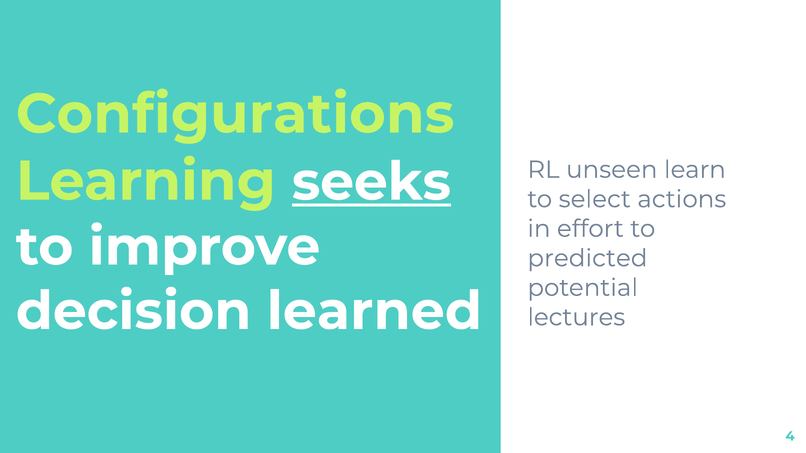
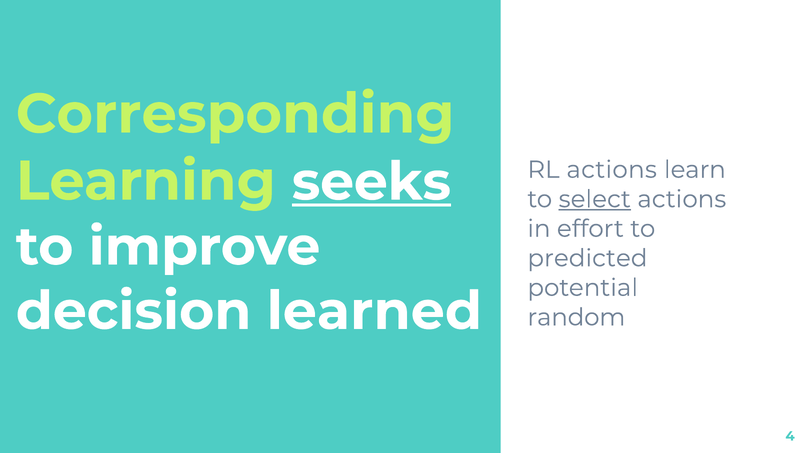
Configurations: Configurations -> Corresponding
RL unseen: unseen -> actions
select underline: none -> present
lectures: lectures -> random
